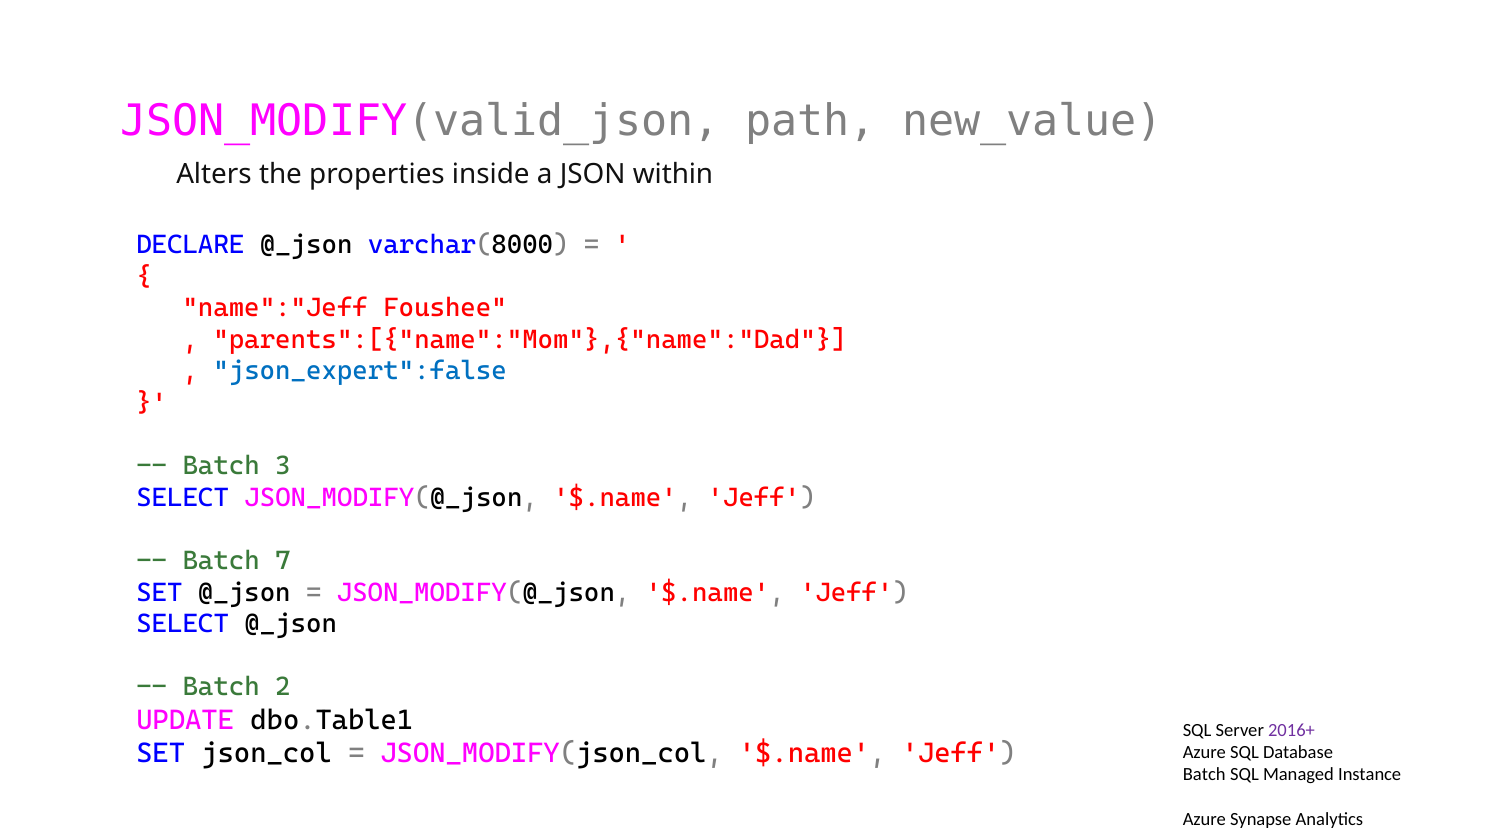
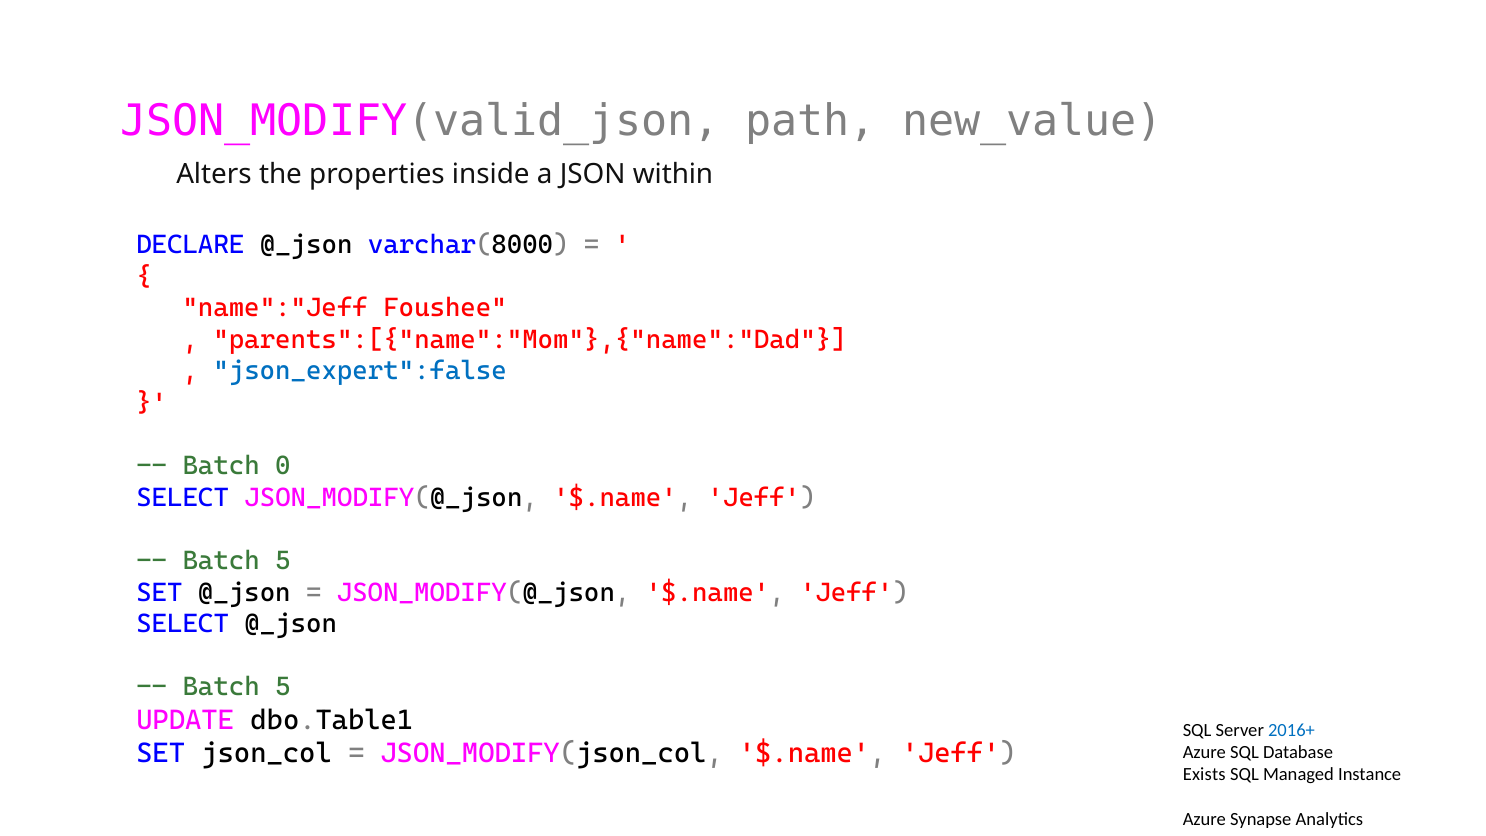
3: 3 -> 0
7 at (283, 561): 7 -> 5
2 at (283, 687): 2 -> 5
2016+ colour: purple -> blue
Batch at (1204, 775): Batch -> Exists
